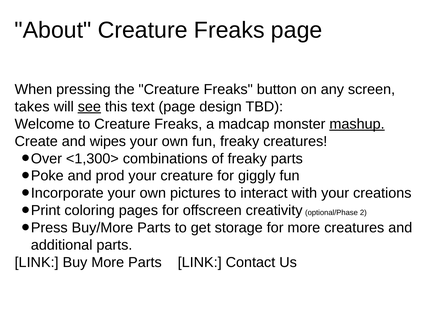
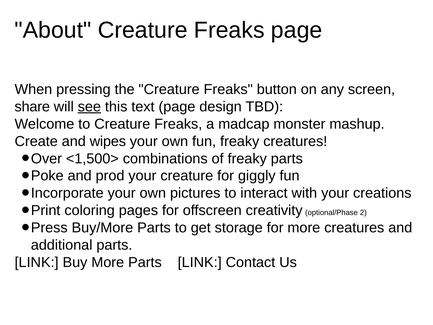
takes: takes -> share
mashup underline: present -> none
<1,300>: <1,300> -> <1,500>
